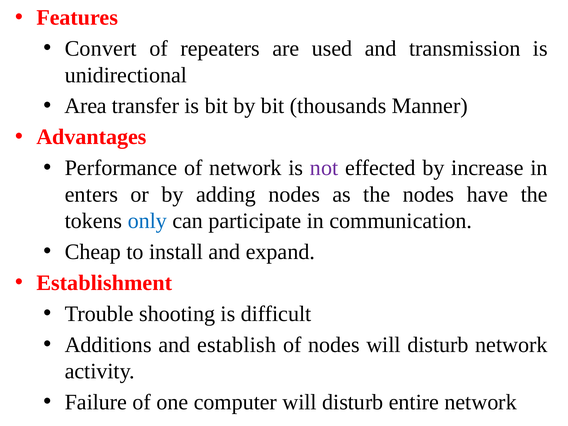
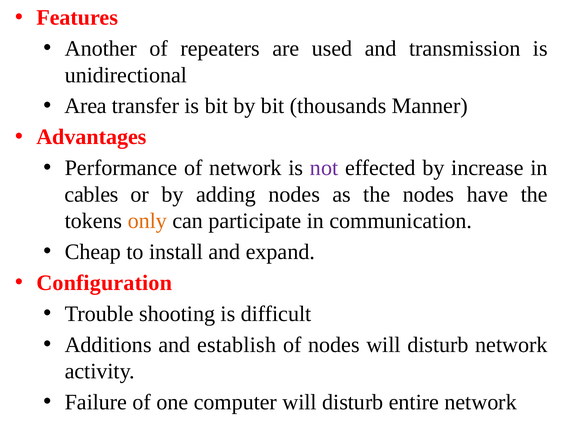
Convert: Convert -> Another
enters: enters -> cables
only colour: blue -> orange
Establishment: Establishment -> Configuration
